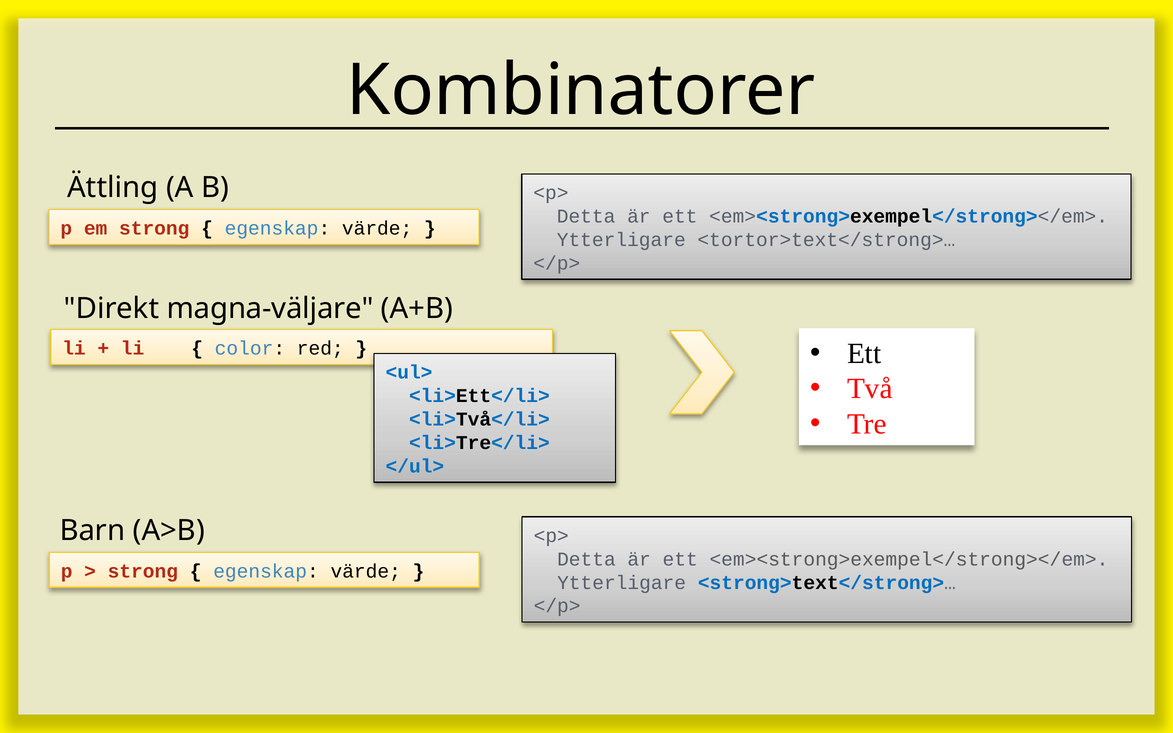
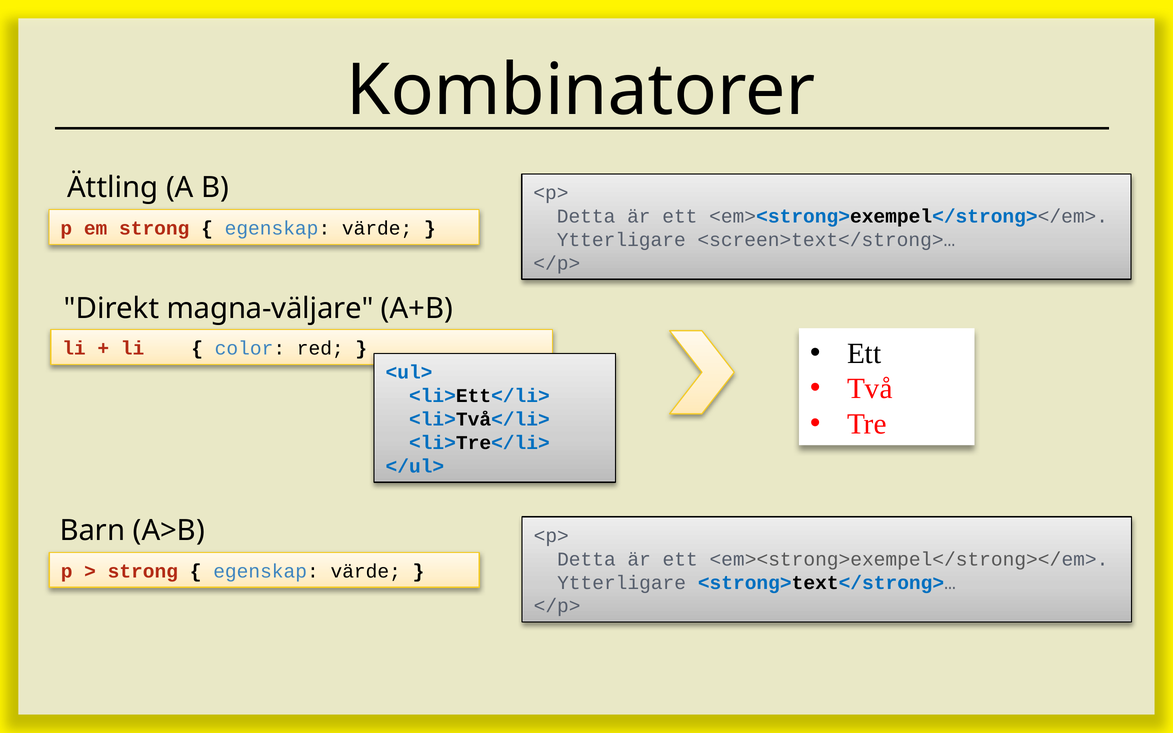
<tortor>text</strong>…: <tortor>text</strong>… -> <screen>text</strong>…
